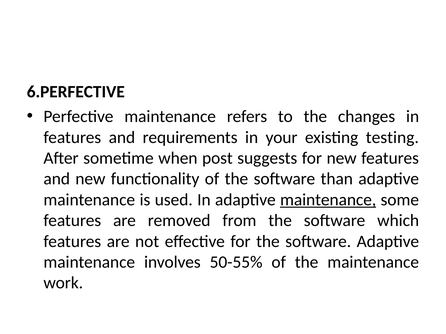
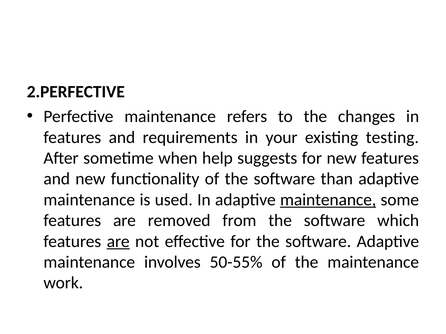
6.PERFECTIVE: 6.PERFECTIVE -> 2.PERFECTIVE
post: post -> help
are at (118, 242) underline: none -> present
